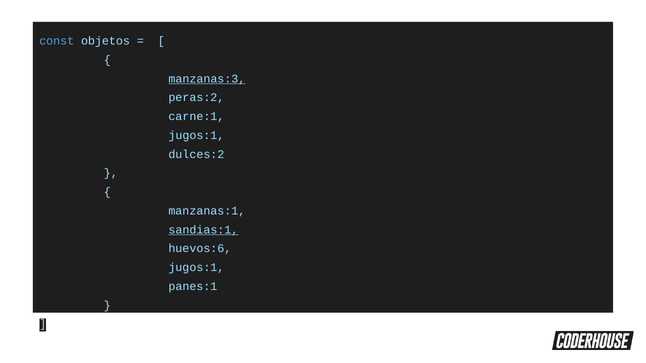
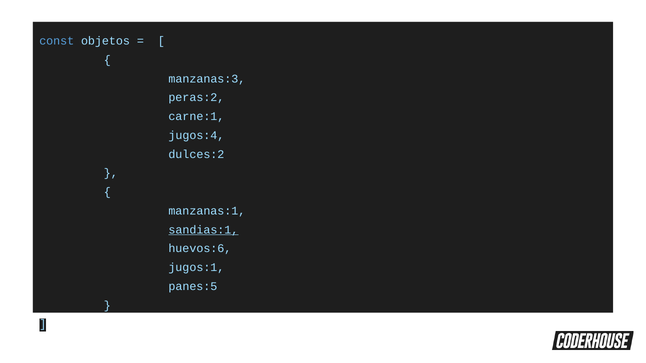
manzanas:3 underline: present -> none
jugos:1 at (196, 135): jugos:1 -> jugos:4
panes:1: panes:1 -> panes:5
